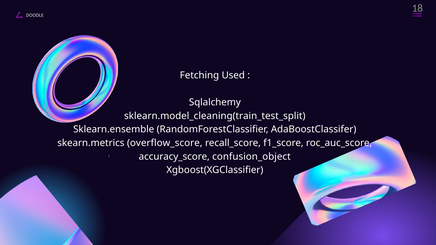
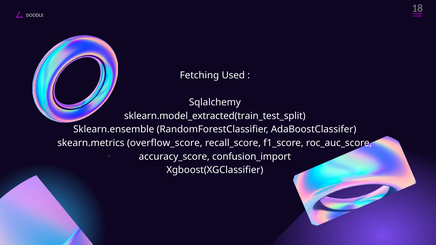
sklearn.model_cleaning(train_test_split: sklearn.model_cleaning(train_test_split -> sklearn.model_extracted(train_test_split
confusion_object: confusion_object -> confusion_import
